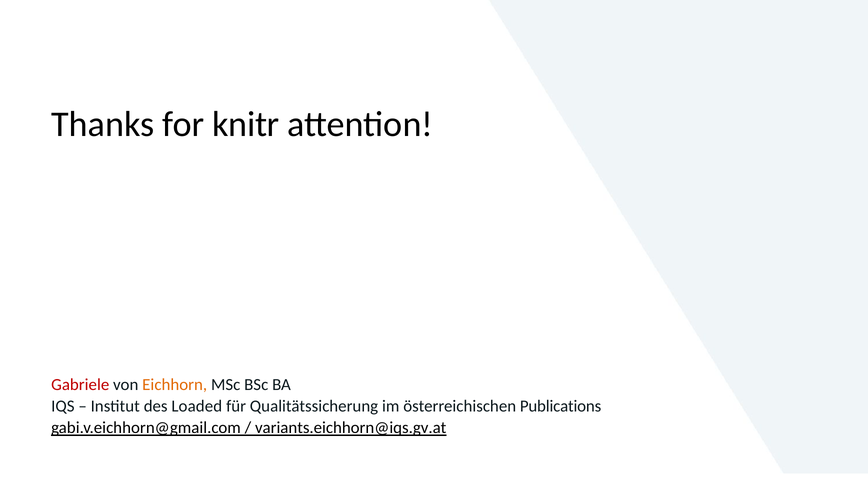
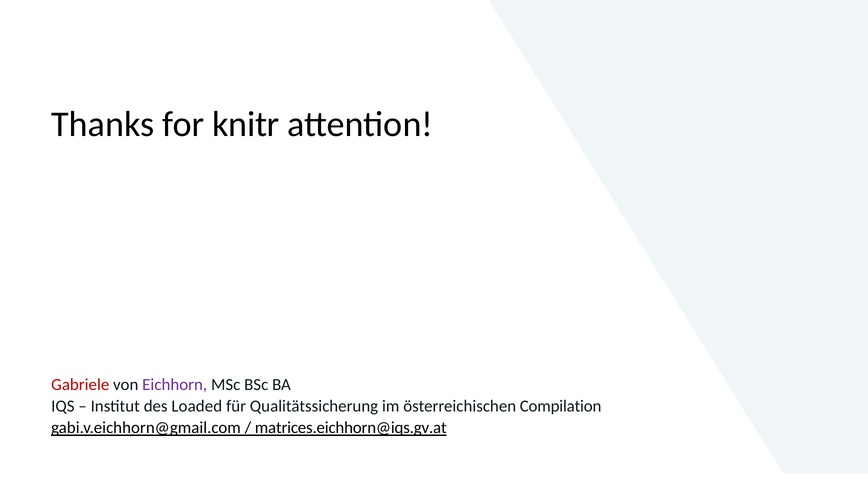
Eichhorn colour: orange -> purple
Publications: Publications -> Compilation
variants.eichhorn@iqs.gv.at: variants.eichhorn@iqs.gv.at -> matrices.eichhorn@iqs.gv.at
